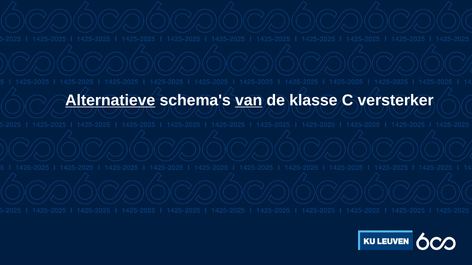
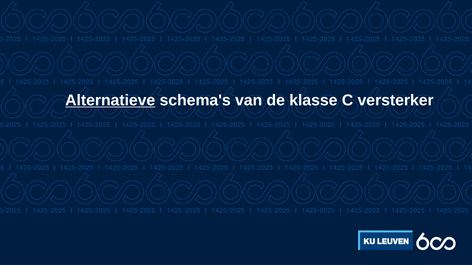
van underline: present -> none
